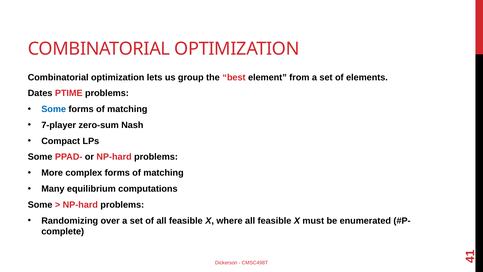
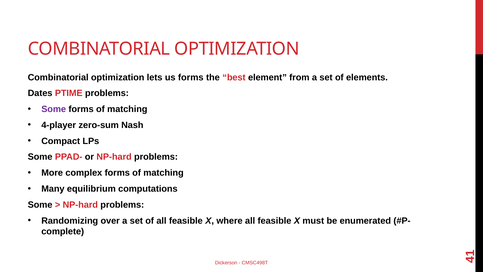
us group: group -> forms
Some at (54, 109) colour: blue -> purple
7-player: 7-player -> 4-player
